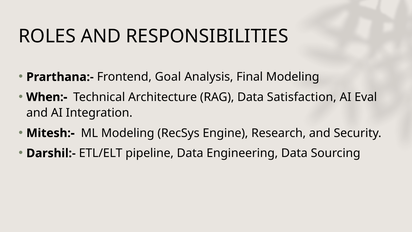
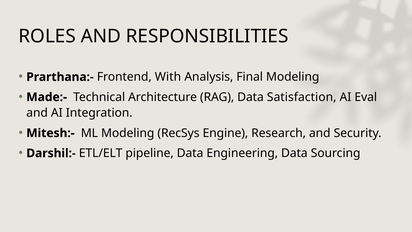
Goal: Goal -> With
When:-: When:- -> Made:-
